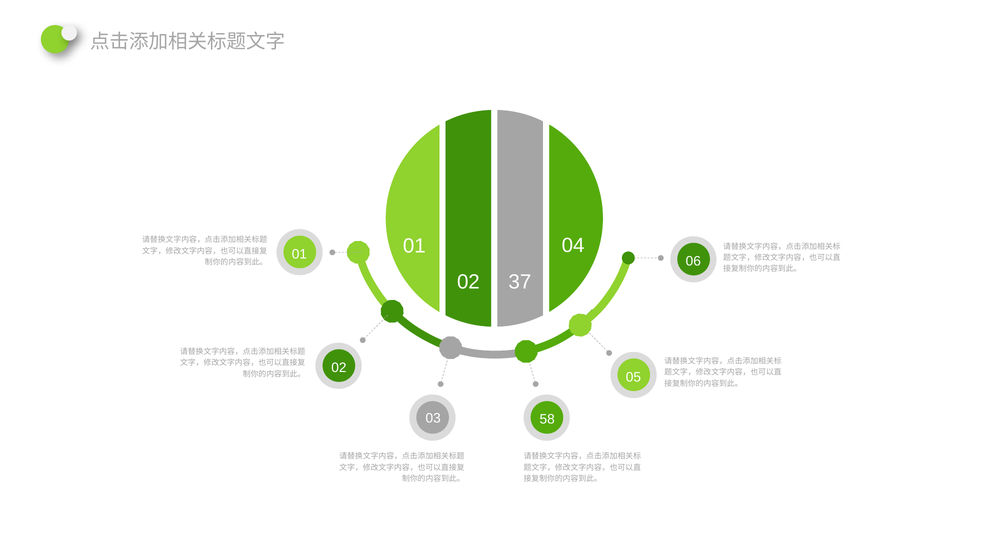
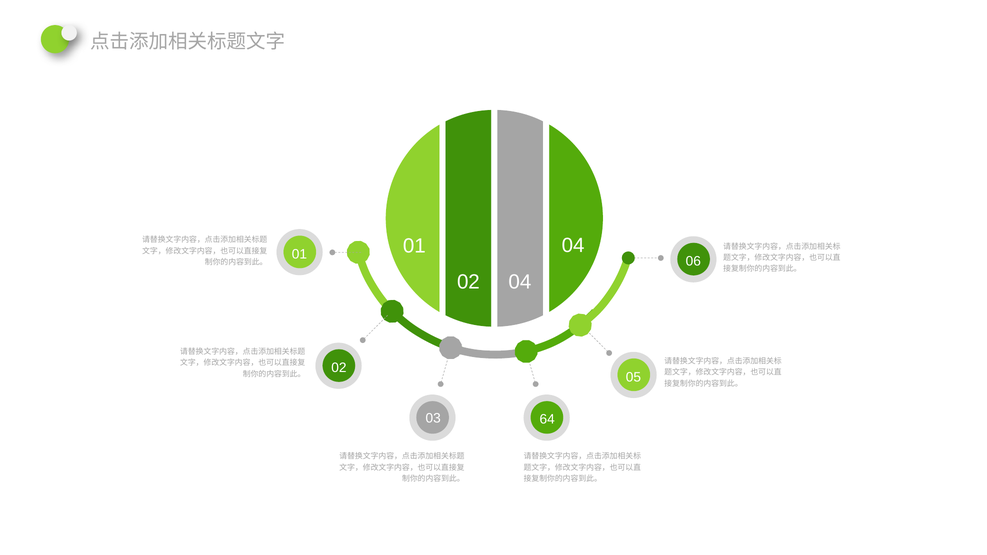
02 37: 37 -> 04
58: 58 -> 64
